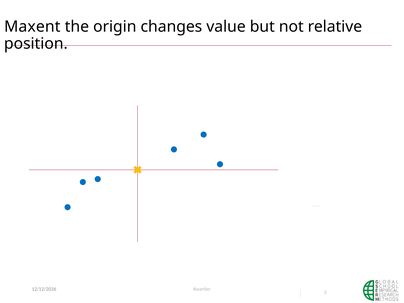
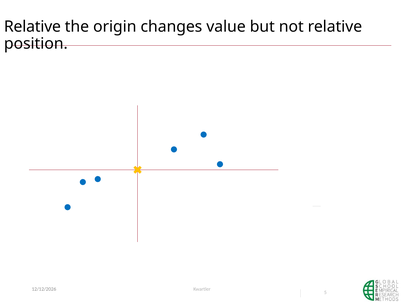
Maxent at (32, 27): Maxent -> Relative
